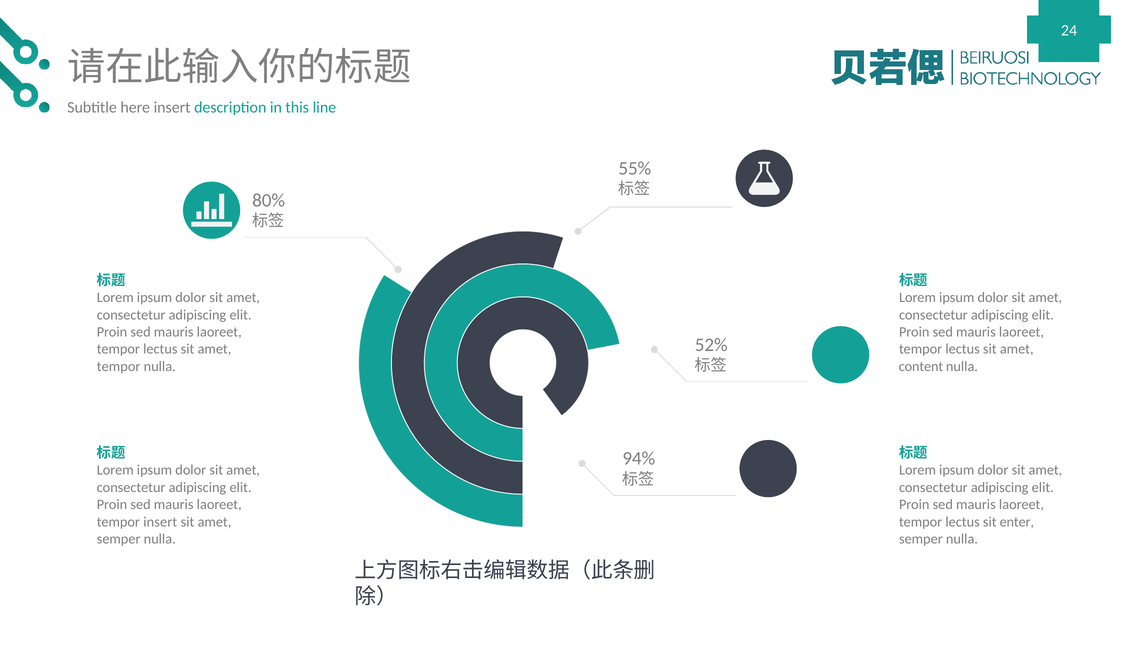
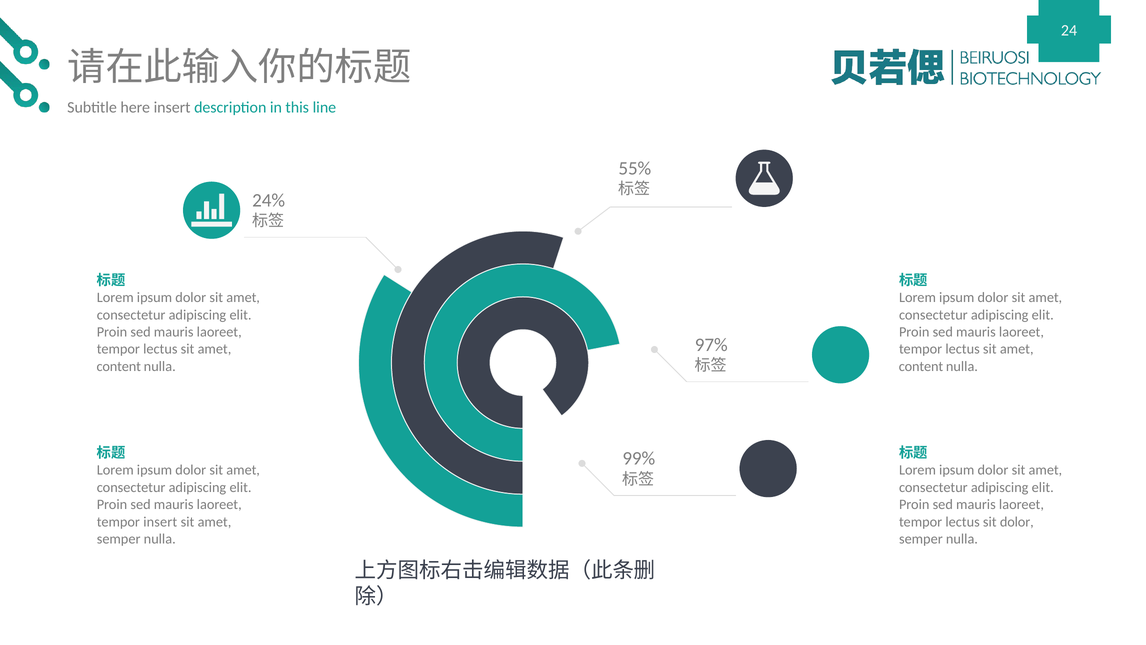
80%: 80% -> 24%
52%: 52% -> 97%
tempor at (119, 366): tempor -> content
94%: 94% -> 99%
sit enter: enter -> dolor
